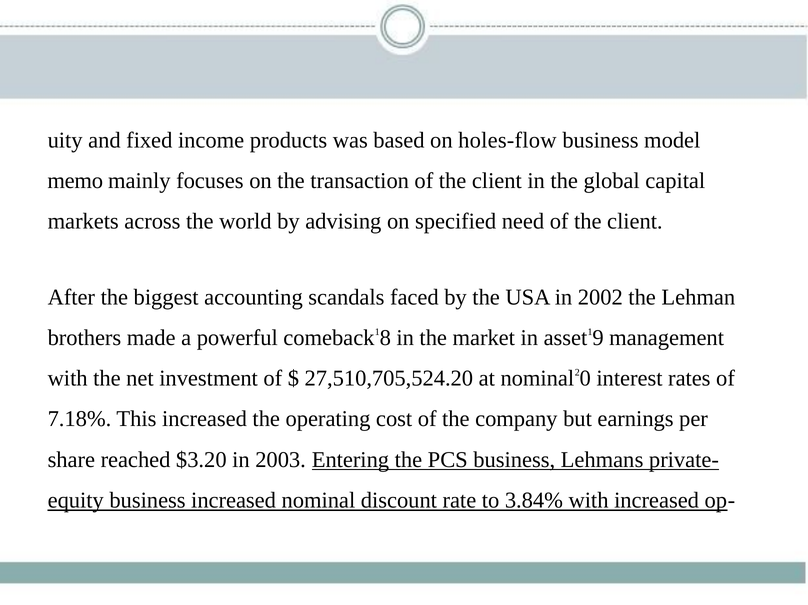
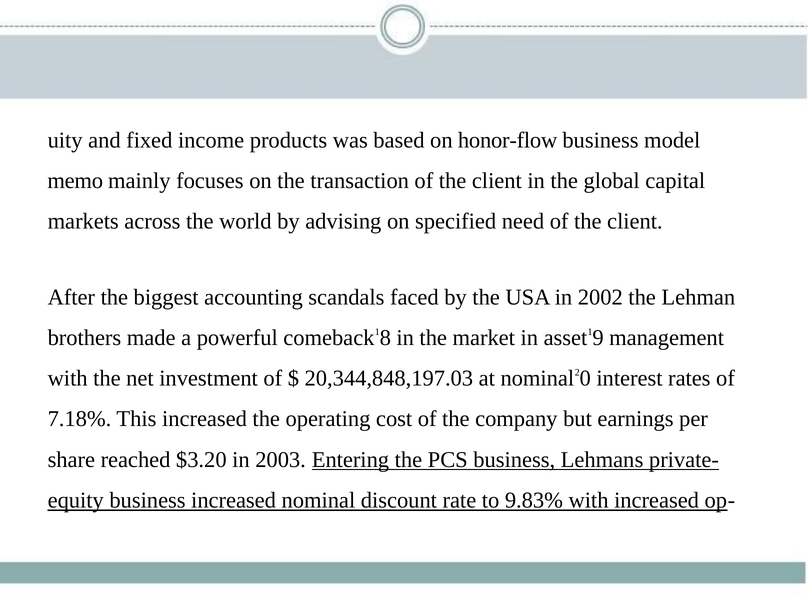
holes-flow: holes-flow -> honor-flow
27,510,705,524.20: 27,510,705,524.20 -> 20,344,848,197.03
3.84%: 3.84% -> 9.83%
